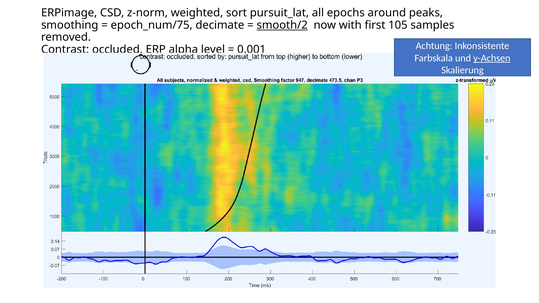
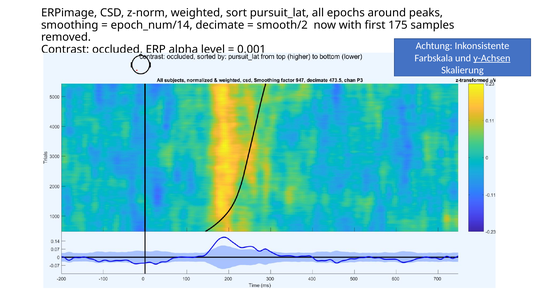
epoch_num/75: epoch_num/75 -> epoch_num/14
smooth/2 underline: present -> none
105: 105 -> 175
